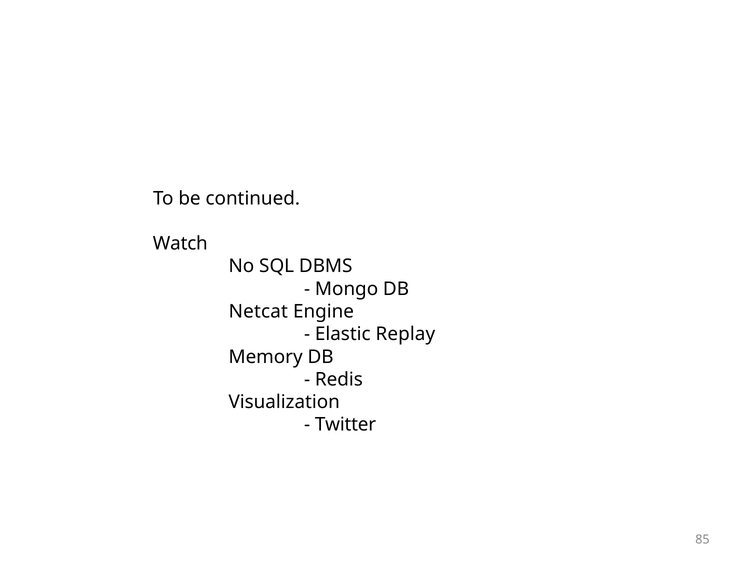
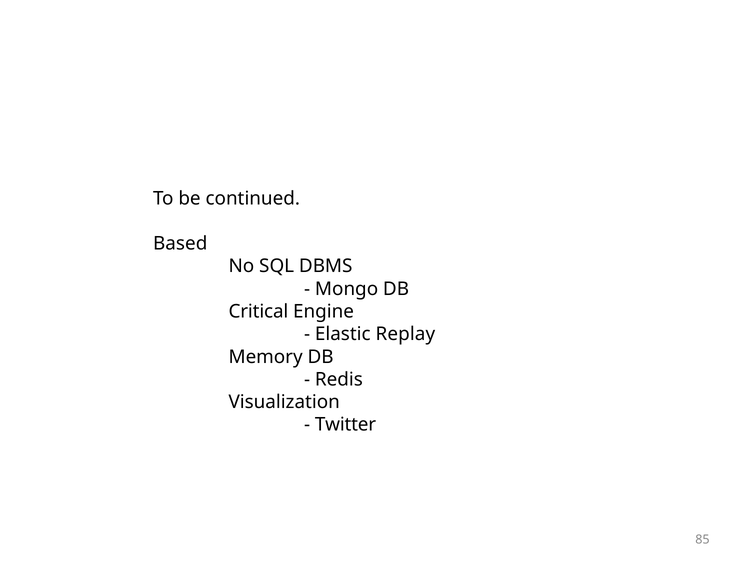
Watch: Watch -> Based
Netcat: Netcat -> Critical
